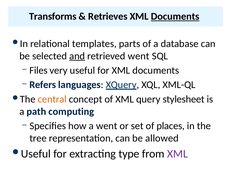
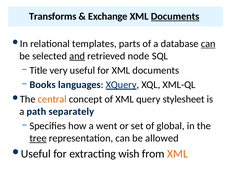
Retrieves: Retrieves -> Exchange
can at (208, 44) underline: none -> present
retrieved went: went -> node
Files: Files -> Title
Refers: Refers -> Books
computing: computing -> separately
places: places -> global
tree underline: none -> present
type: type -> wish
XML at (177, 154) colour: purple -> orange
